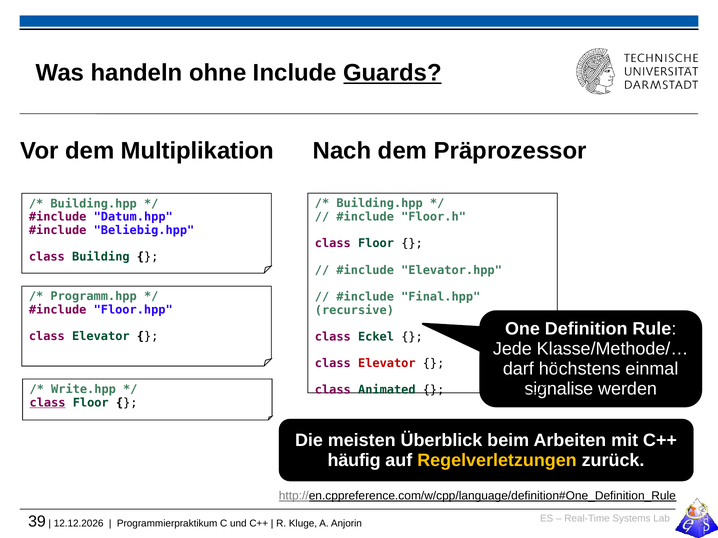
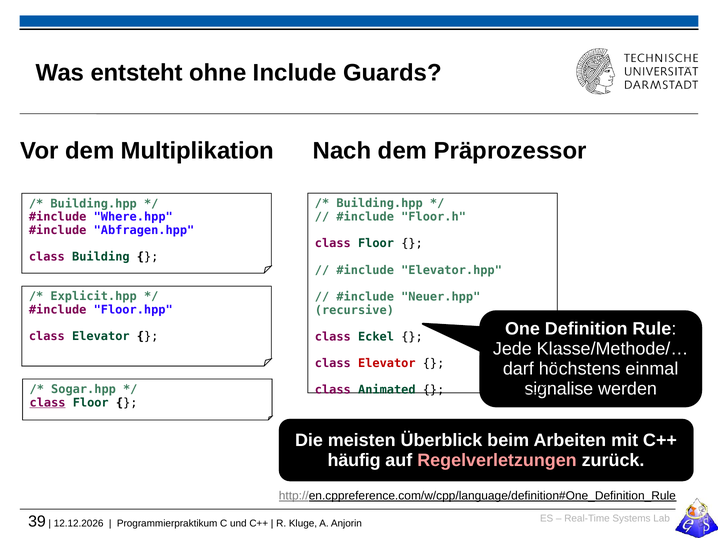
handeln: handeln -> entsteht
Guards underline: present -> none
Datum.hpp: Datum.hpp -> Where.hpp
Beliebig.hpp: Beliebig.hpp -> Abfragen.hpp
Programm.hpp: Programm.hpp -> Explicit.hpp
Final.hpp: Final.hpp -> Neuer.hpp
Write.hpp: Write.hpp -> Sogar.hpp
Regelverletzungen colour: yellow -> pink
